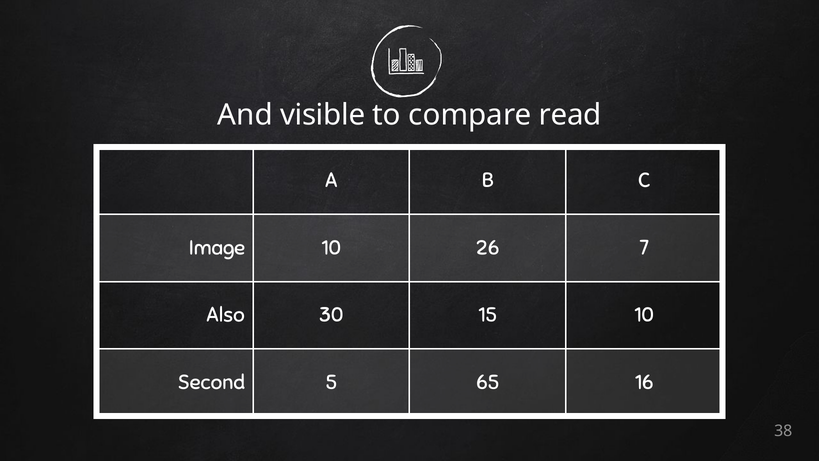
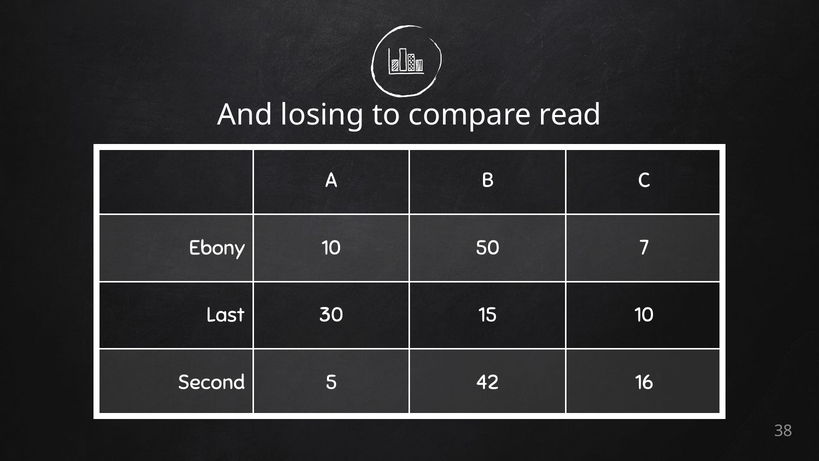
visible: visible -> losing
Image: Image -> Ebony
26: 26 -> 50
Also: Also -> Last
65: 65 -> 42
